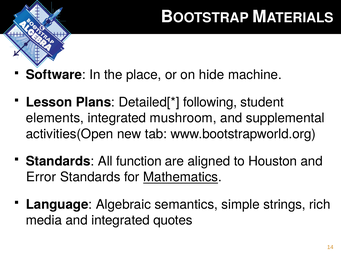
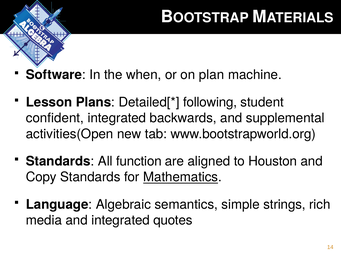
place: place -> when
hide: hide -> plan
elements: elements -> confident
mushroom: mushroom -> backwards
Error: Error -> Copy
